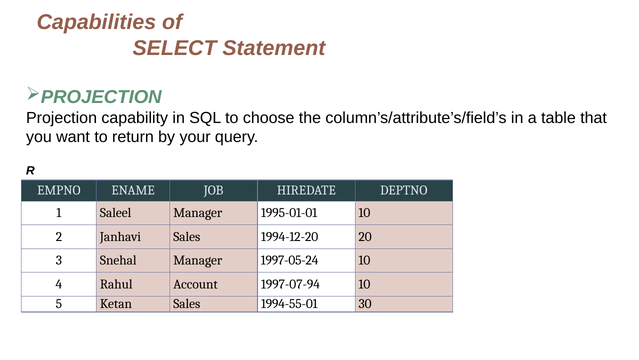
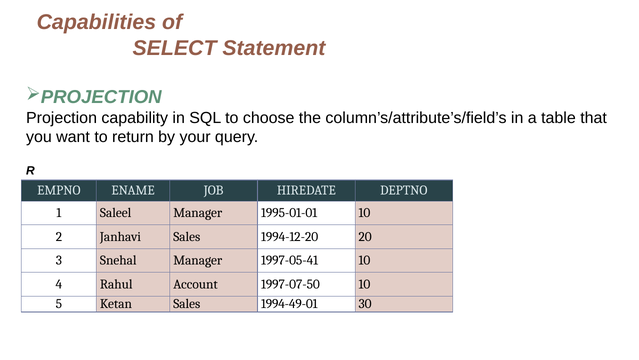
1997-05-24: 1997-05-24 -> 1997-05-41
1997-07-94: 1997-07-94 -> 1997-07-50
1994-55-01: 1994-55-01 -> 1994-49-01
